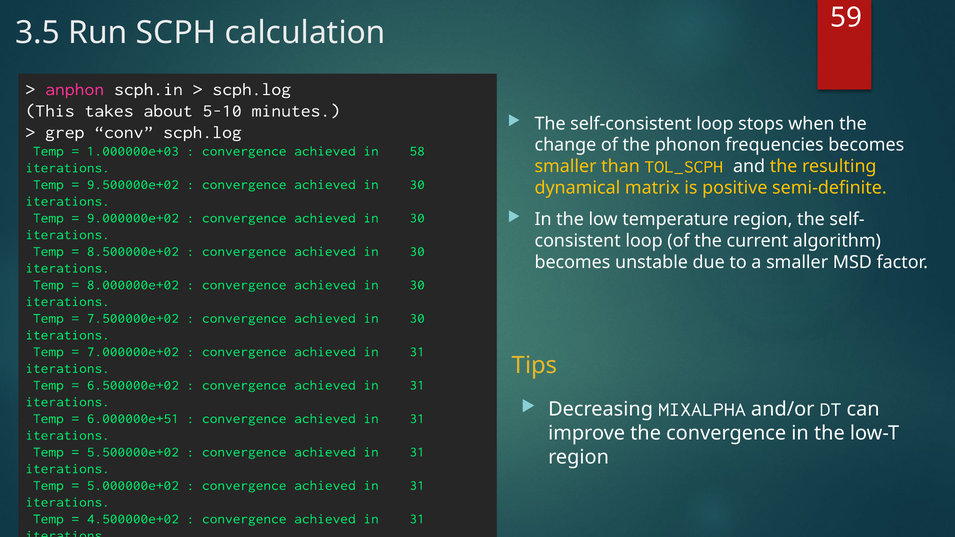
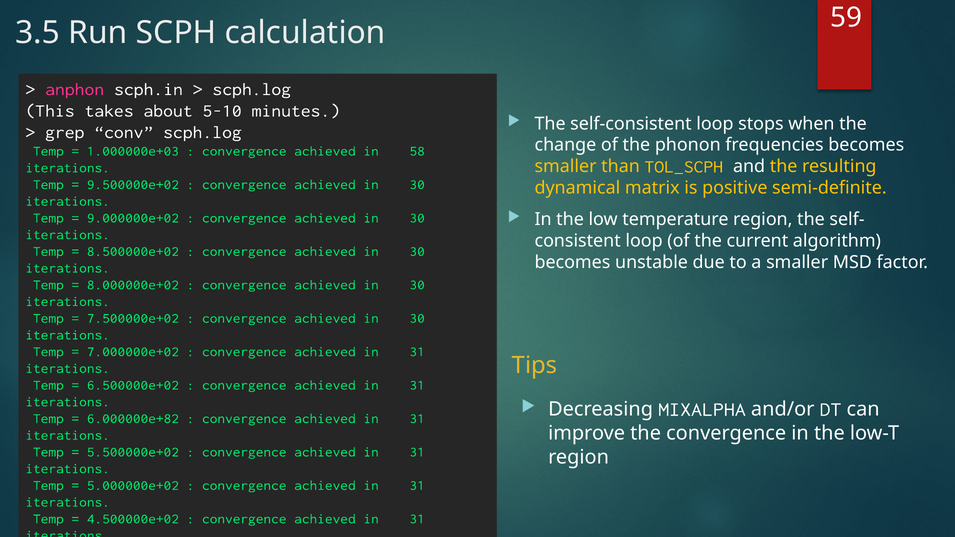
6.000000e+51: 6.000000e+51 -> 6.000000e+82
